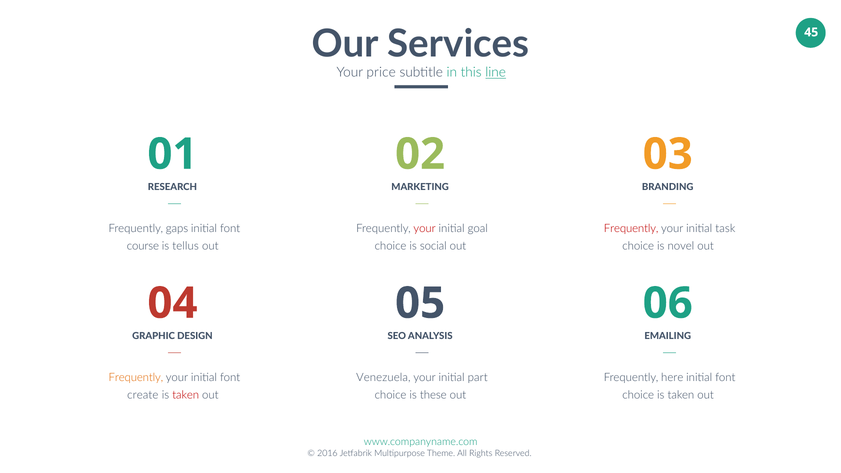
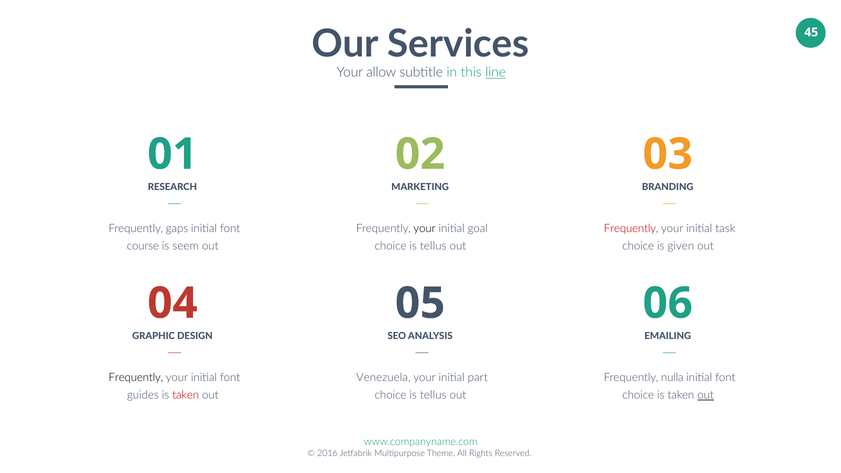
price: price -> allow
your at (425, 229) colour: red -> black
tellus: tellus -> seem
social at (433, 246): social -> tellus
novel: novel -> given
Frequently at (136, 378) colour: orange -> black
here: here -> nulla
create: create -> guides
these at (433, 395): these -> tellus
out at (706, 395) underline: none -> present
